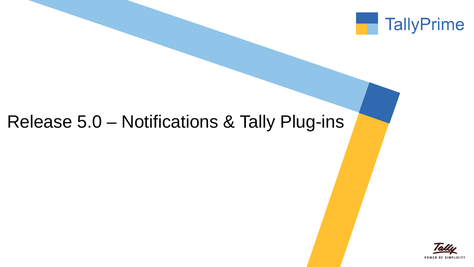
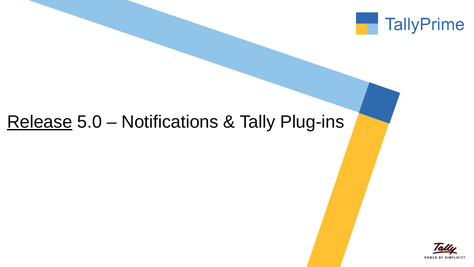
Release underline: none -> present
